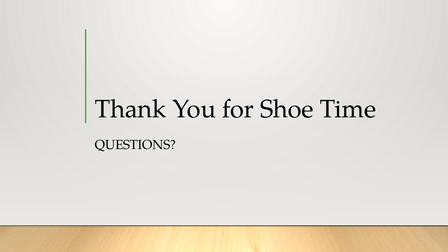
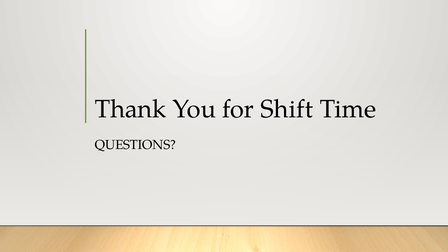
Shoe: Shoe -> Shift
